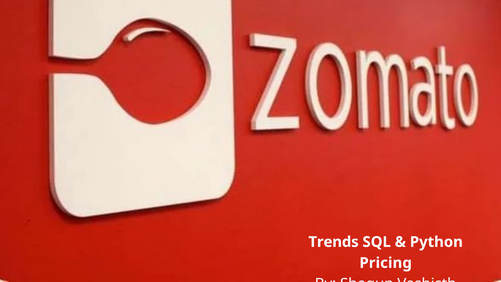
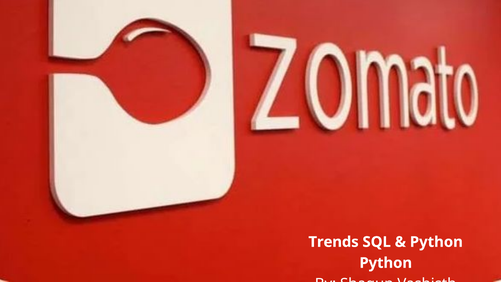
Pricing at (386, 263): Pricing -> Python
